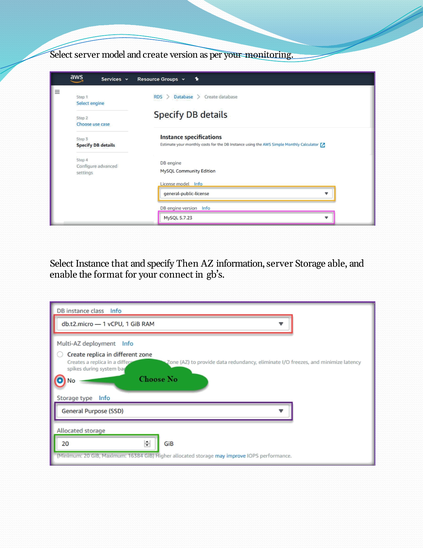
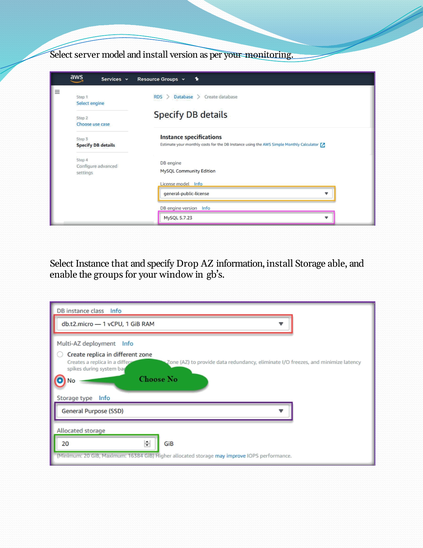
and create: create -> install
Then: Then -> Drop
information server: server -> install
format: format -> groups
connect: connect -> window
